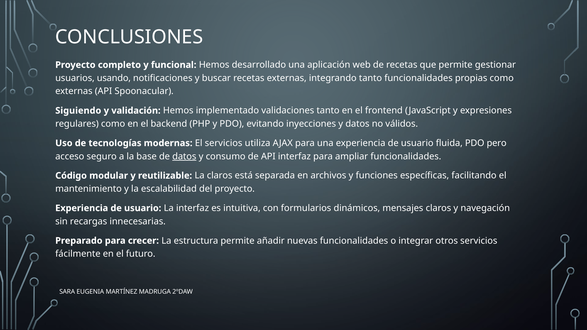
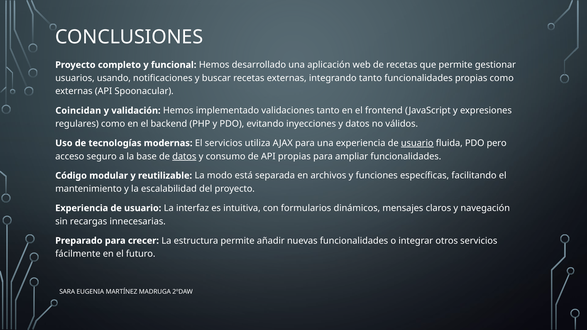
Siguiendo: Siguiendo -> Coincidan
usuario at (417, 143) underline: none -> present
API interfaz: interfaz -> propias
La claros: claros -> modo
